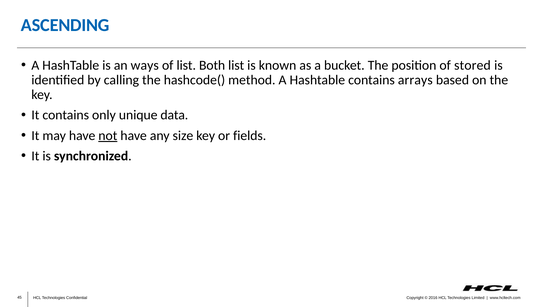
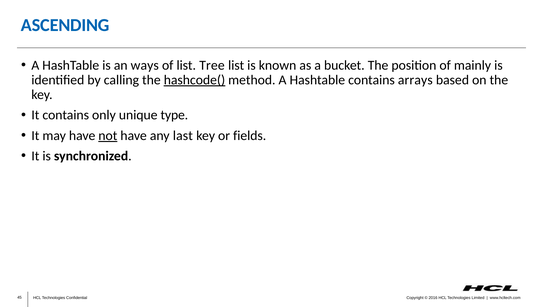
Both: Both -> Tree
stored: stored -> mainly
hashcode( underline: none -> present
data: data -> type
size: size -> last
